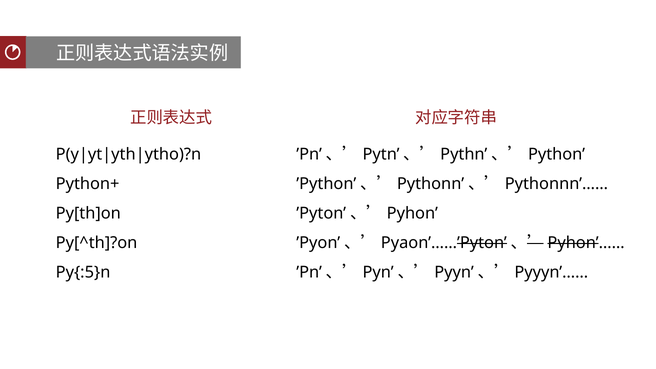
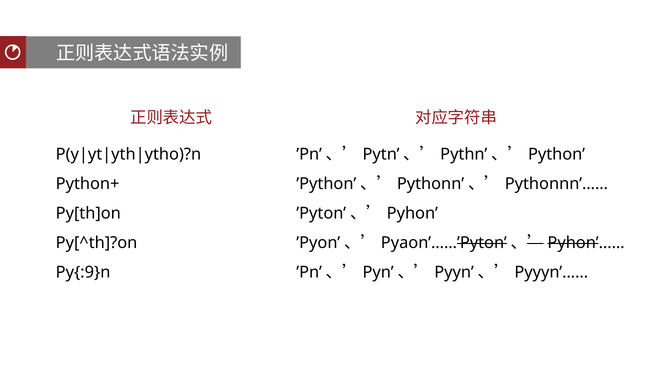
Py{:5}n: Py{:5}n -> Py{:9}n
